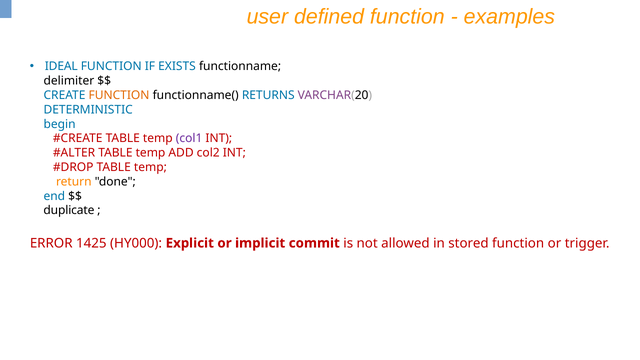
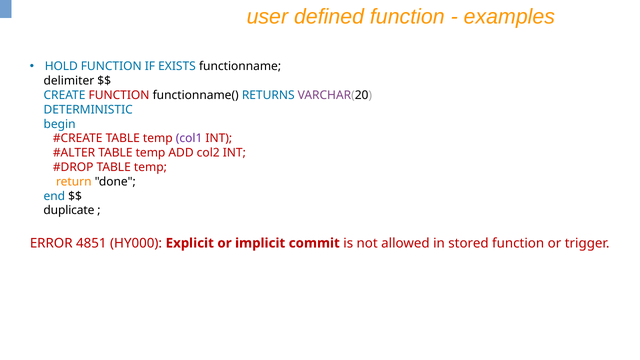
IDEAL: IDEAL -> HOLD
FUNCTION at (119, 95) colour: orange -> red
1425: 1425 -> 4851
